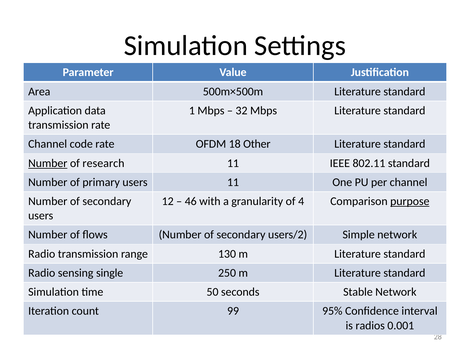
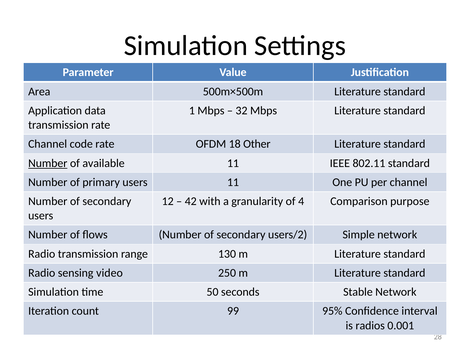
research: research -> available
46: 46 -> 42
purpose underline: present -> none
single: single -> video
